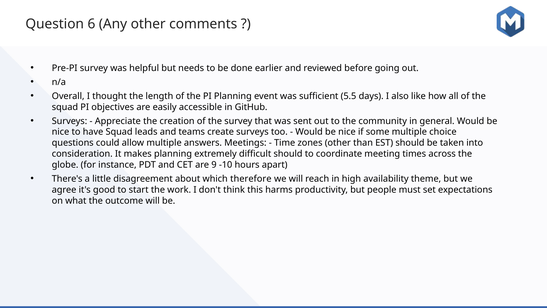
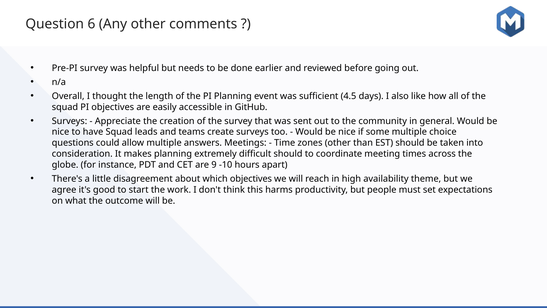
5.5: 5.5 -> 4.5
which therefore: therefore -> objectives
